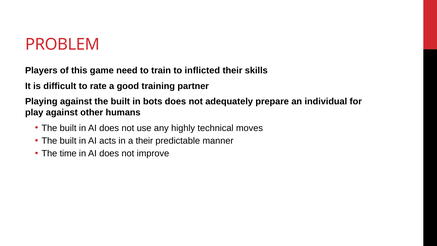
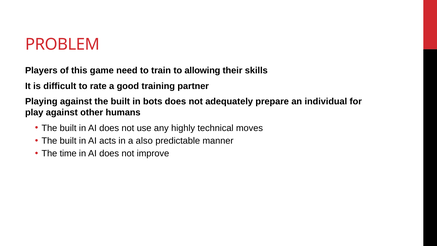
inflicted: inflicted -> allowing
a their: their -> also
